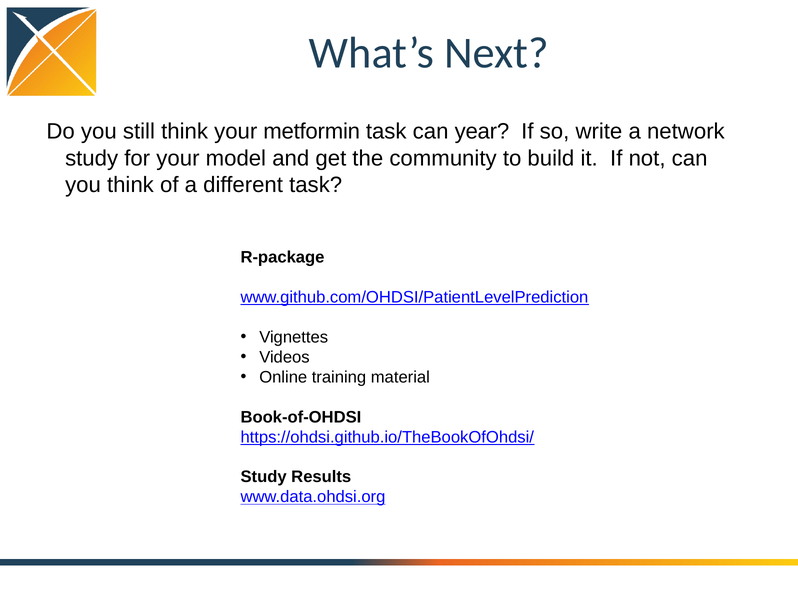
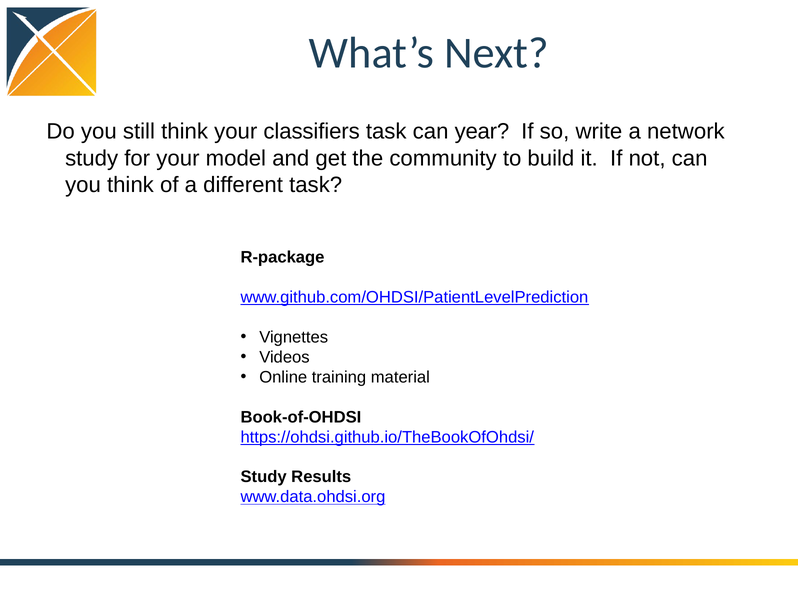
metformin: metformin -> classifiers
